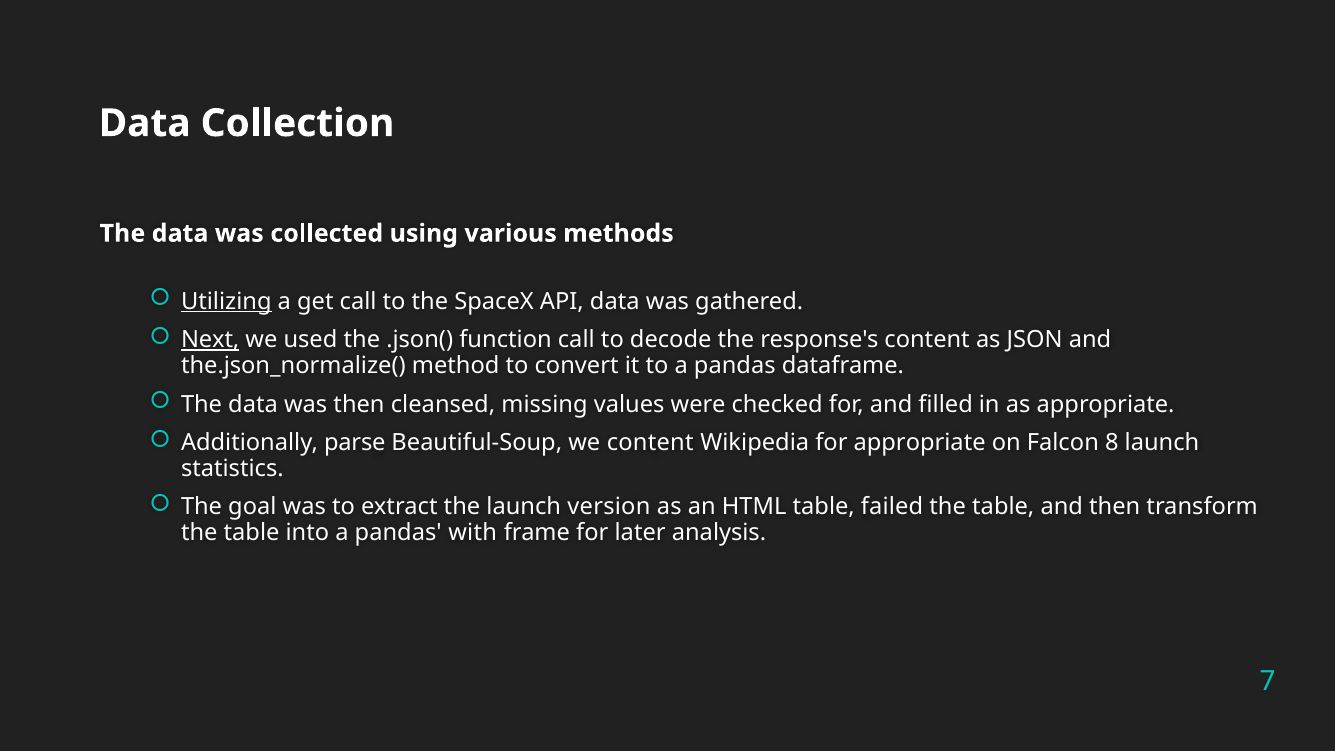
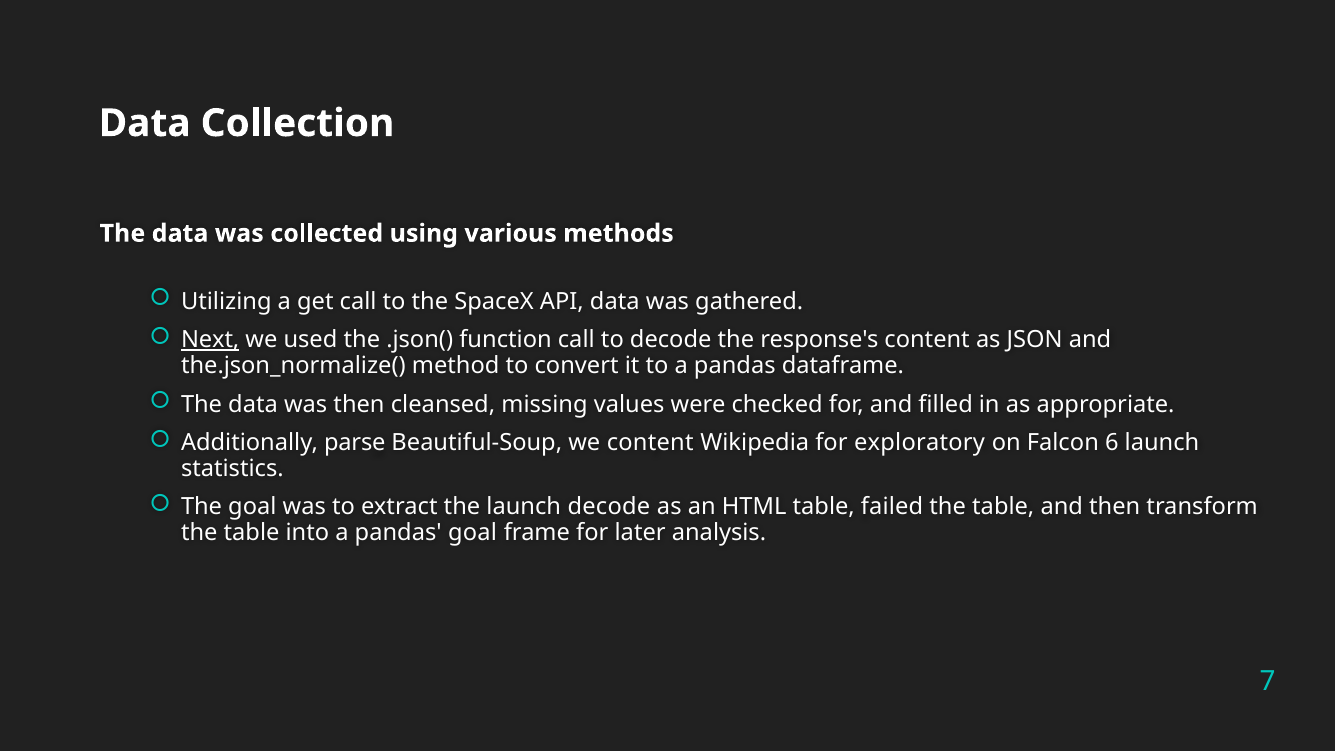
Utilizing underline: present -> none
for appropriate: appropriate -> exploratory
8: 8 -> 6
launch version: version -> decode
pandas with: with -> goal
